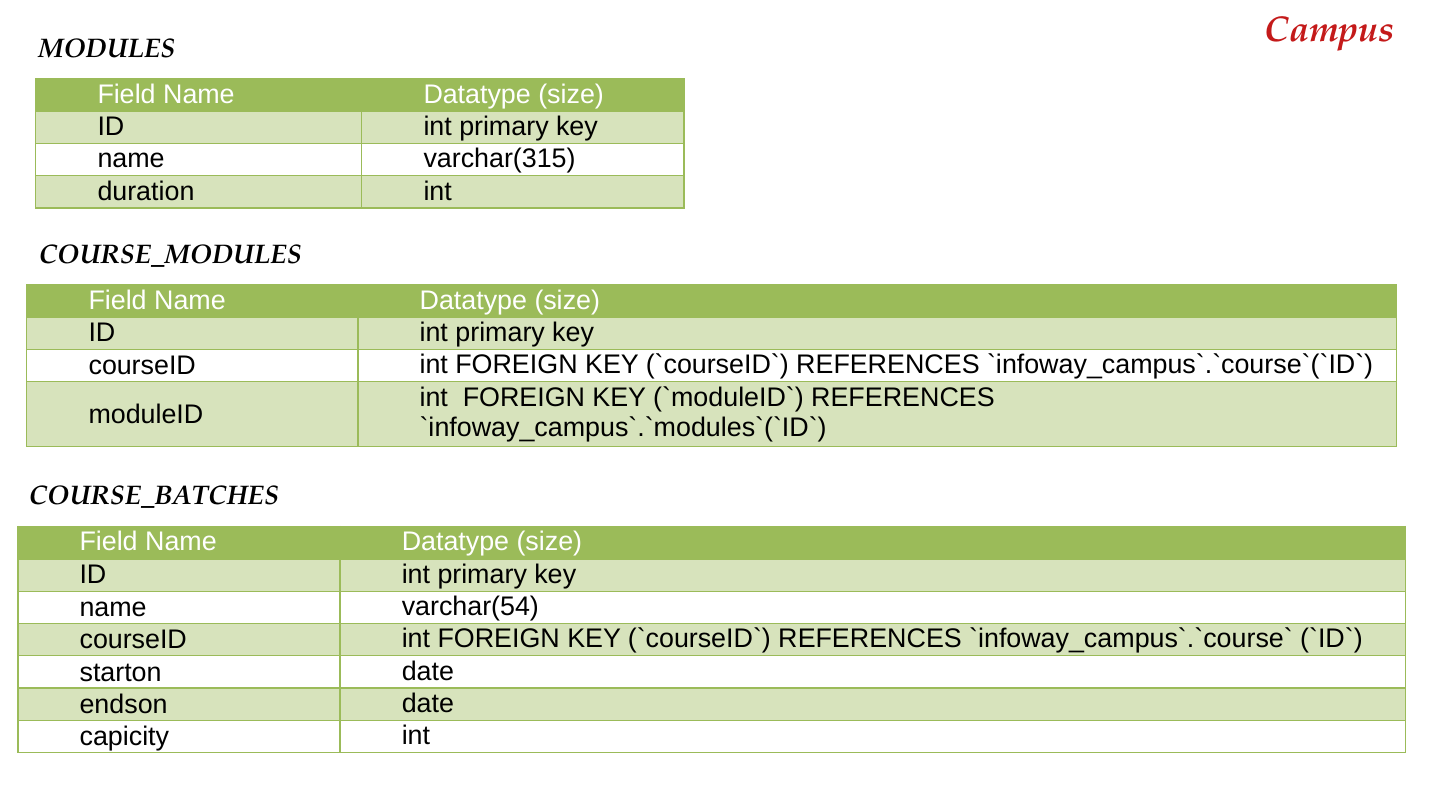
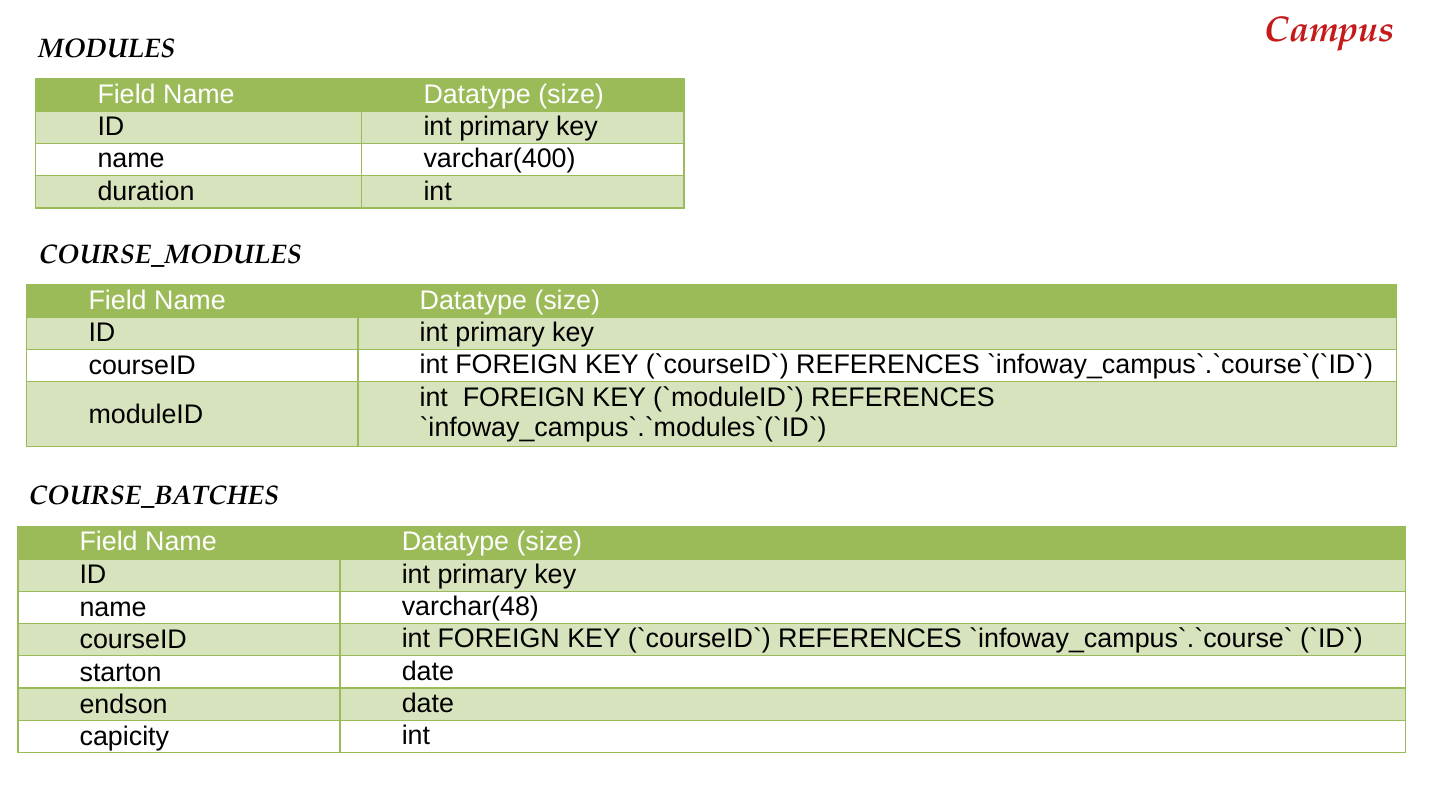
varchar(315: varchar(315 -> varchar(400
varchar(54: varchar(54 -> varchar(48
